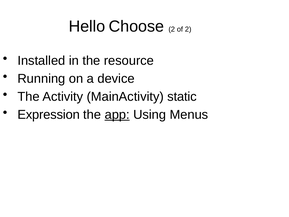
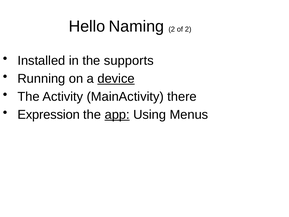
Choose: Choose -> Naming
resource: resource -> supports
device underline: none -> present
static: static -> there
